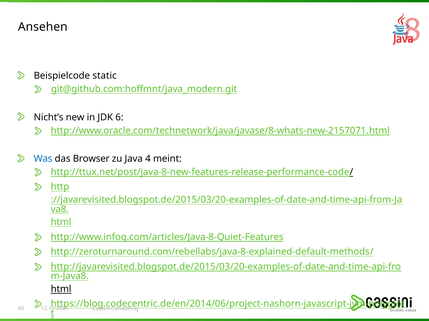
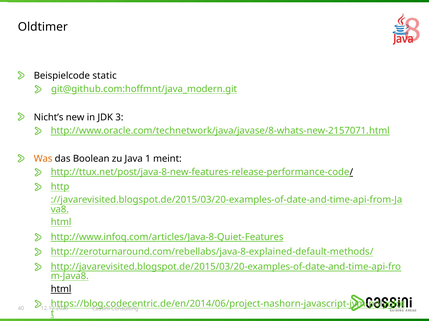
Ansehen: Ansehen -> Oldtimer
6: 6 -> 3
Was colour: blue -> orange
Browser: Browser -> Boolean
4: 4 -> 1
